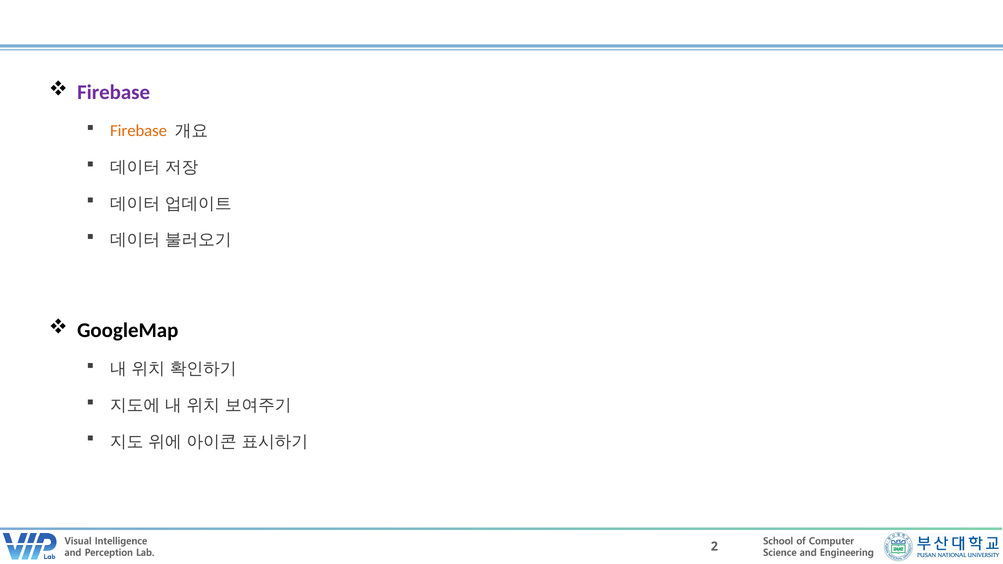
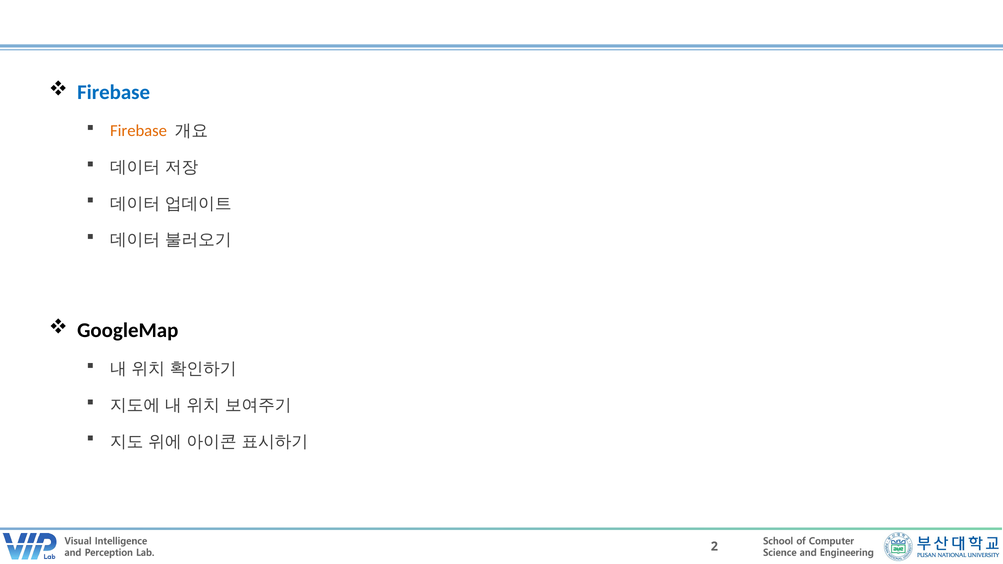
Firebase at (114, 92) colour: purple -> blue
